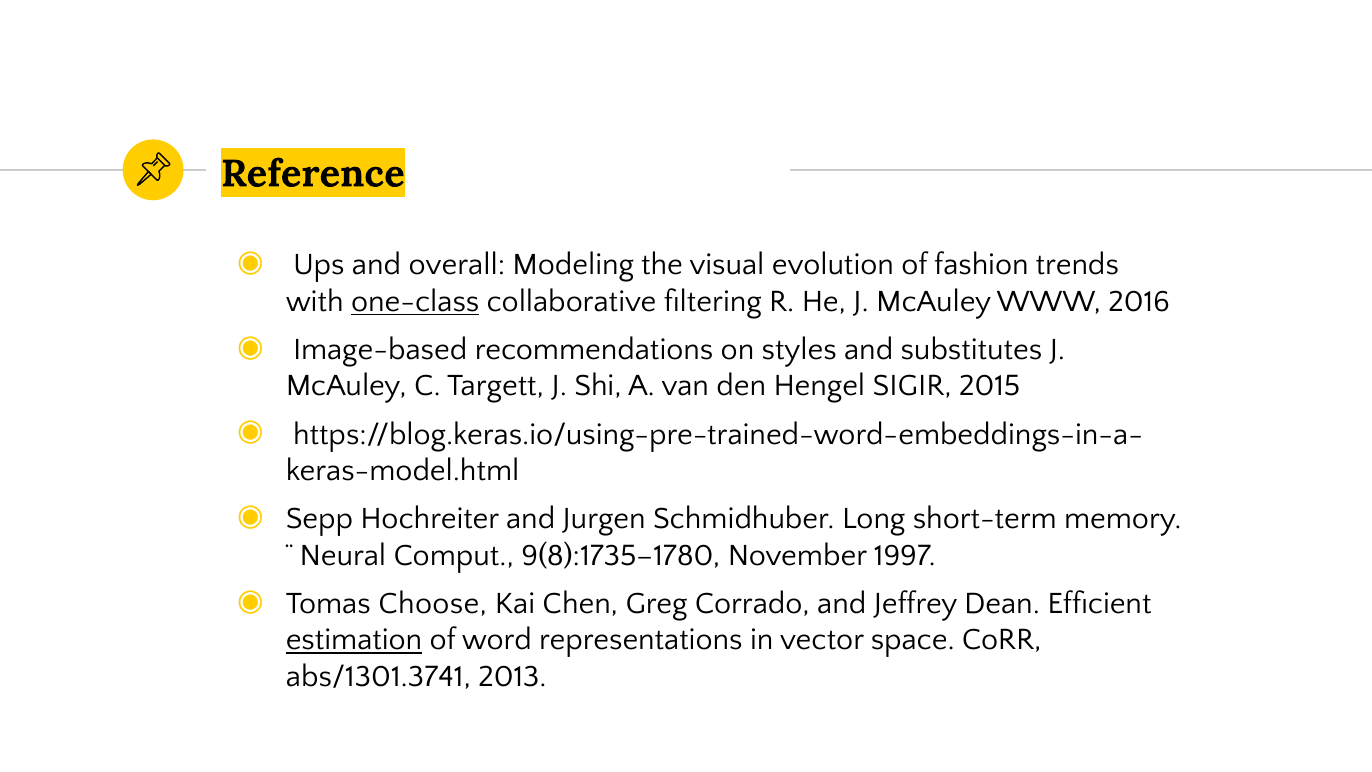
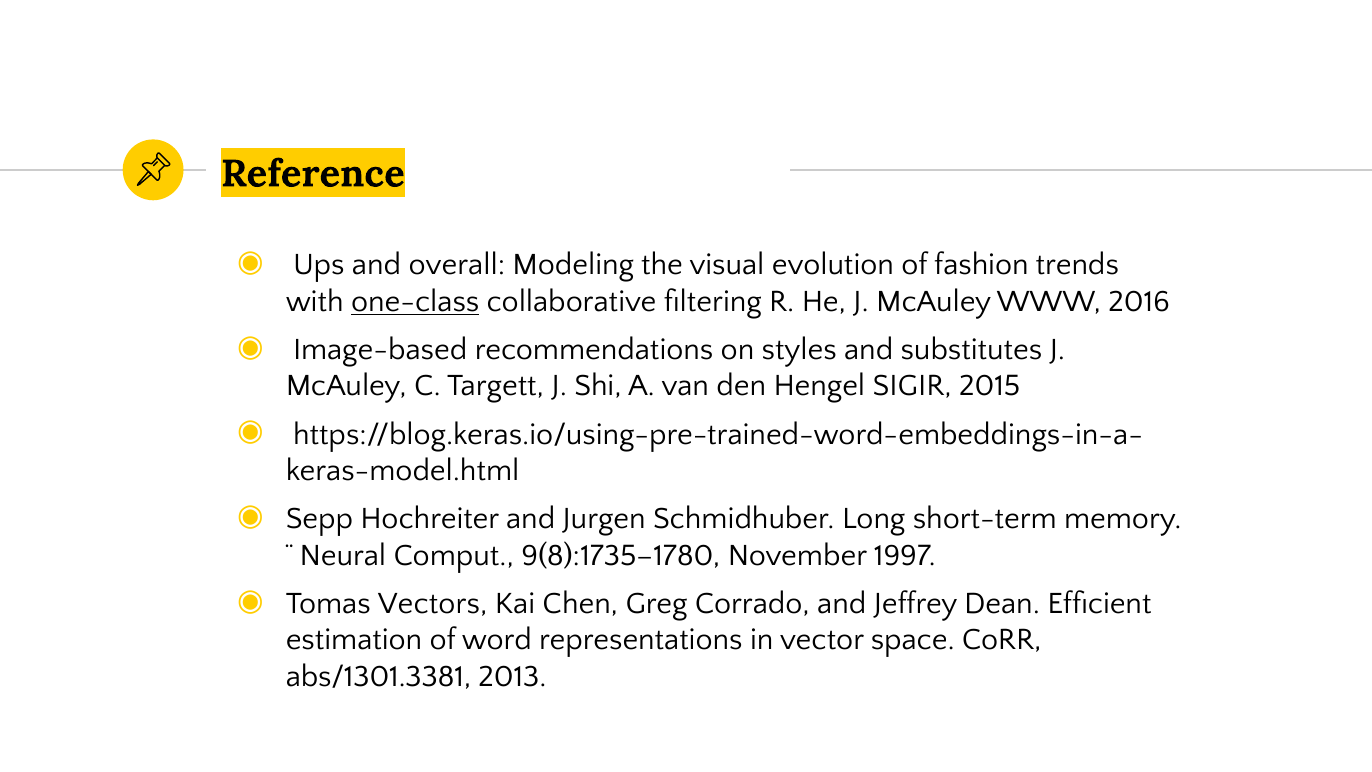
Choose: Choose -> Vectors
estimation underline: present -> none
abs/1301.3741: abs/1301.3741 -> abs/1301.3381
